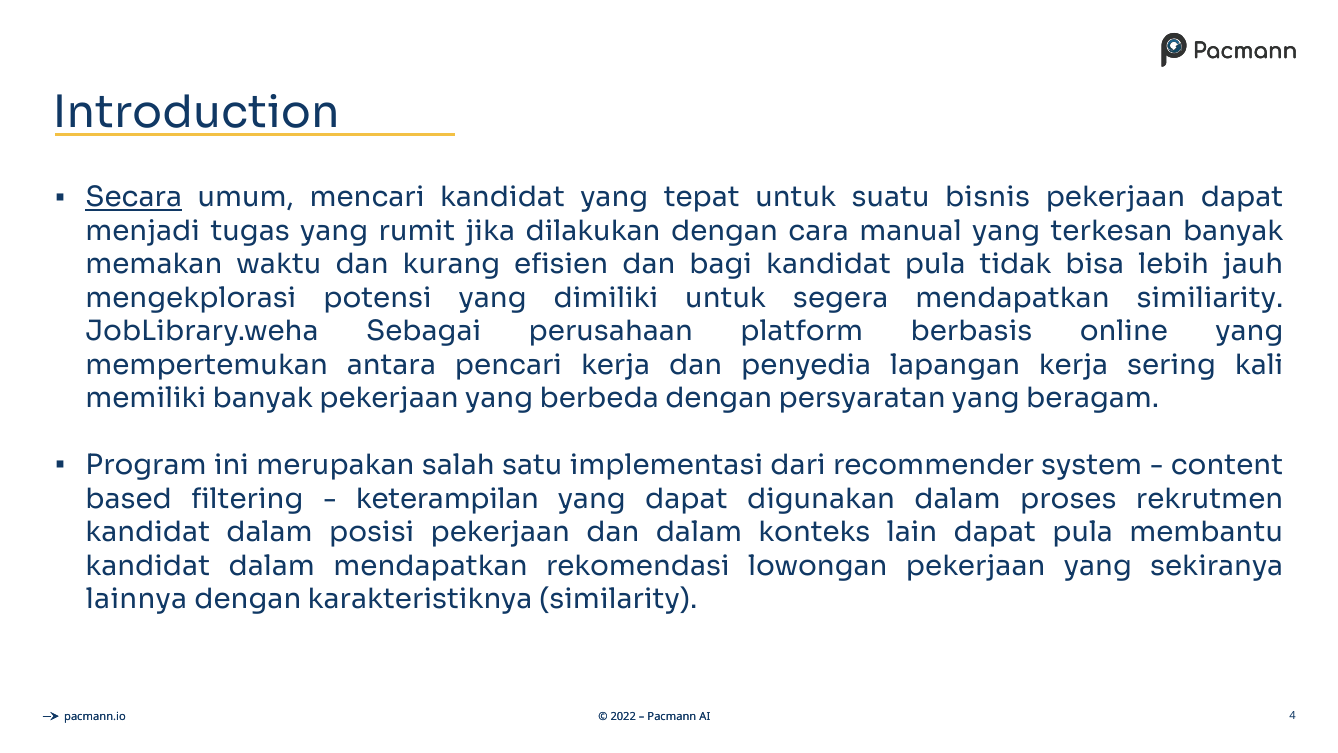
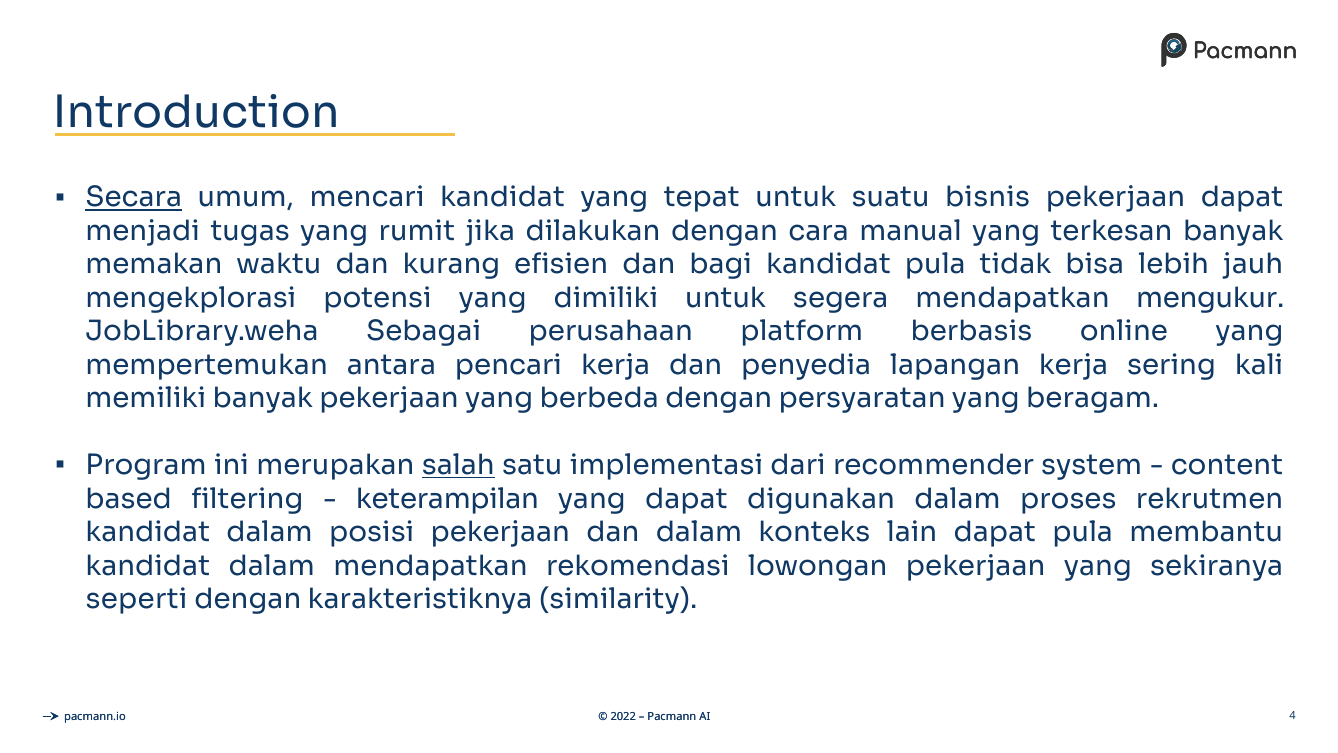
similiarity: similiarity -> mengukur
salah underline: none -> present
lainnya: lainnya -> seperti
